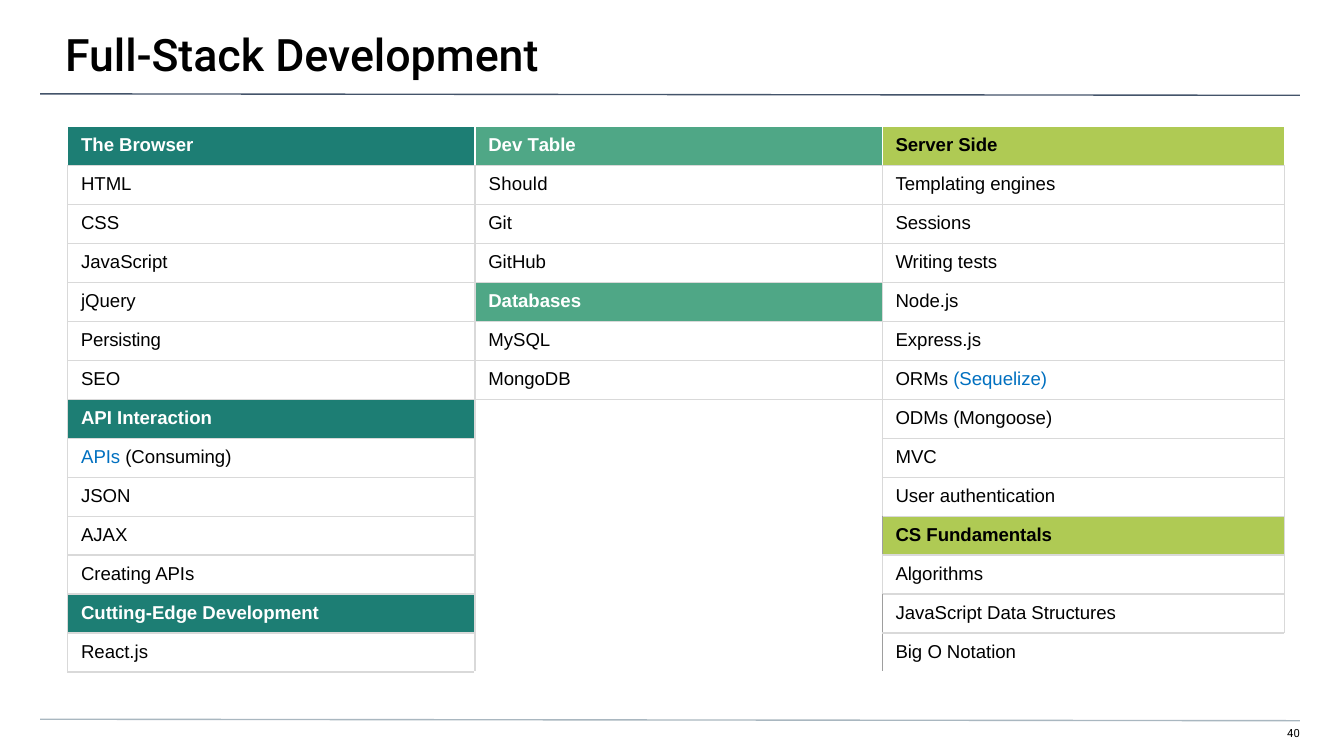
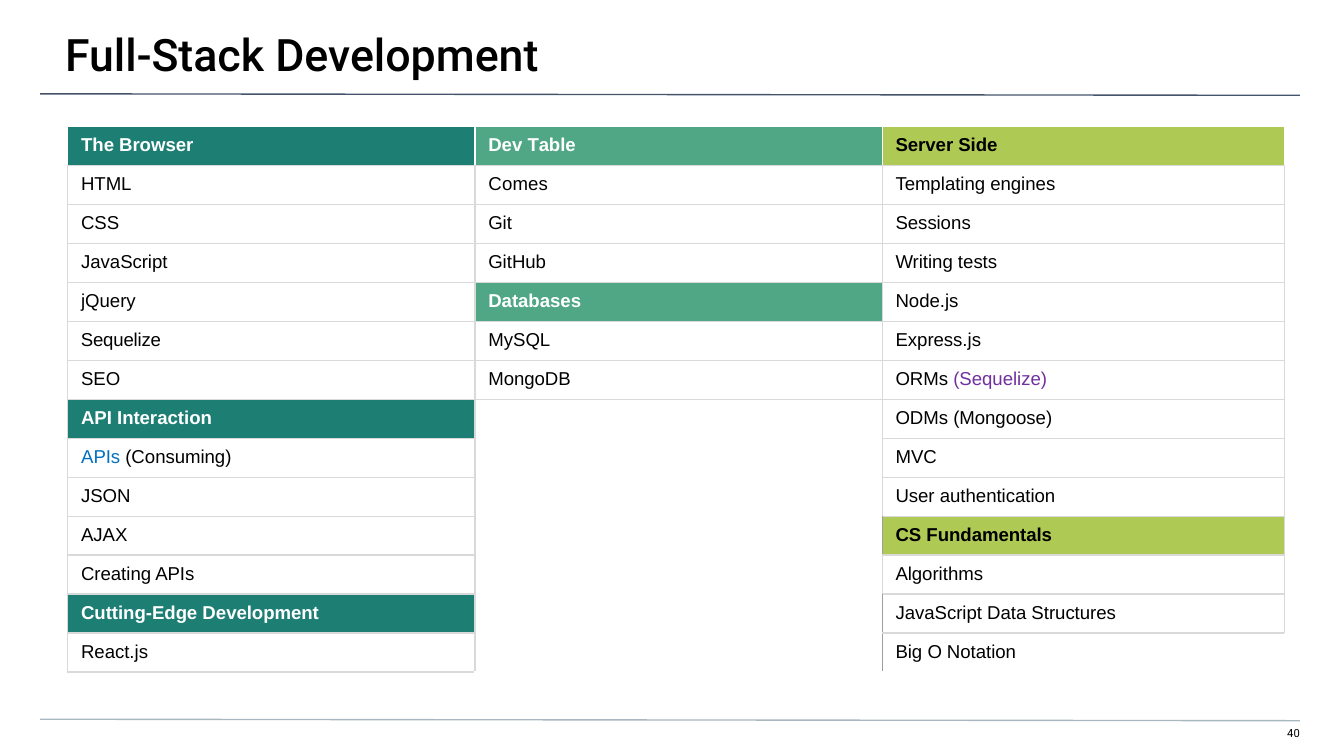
Should: Should -> Comes
Persisting at (121, 341): Persisting -> Sequelize
Sequelize at (1000, 380) colour: blue -> purple
